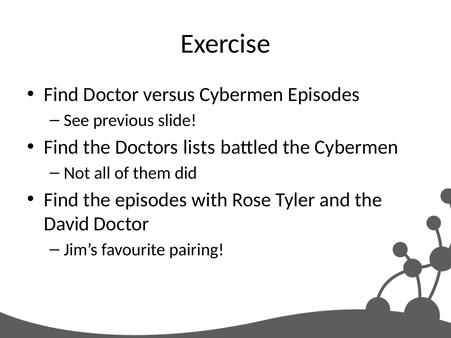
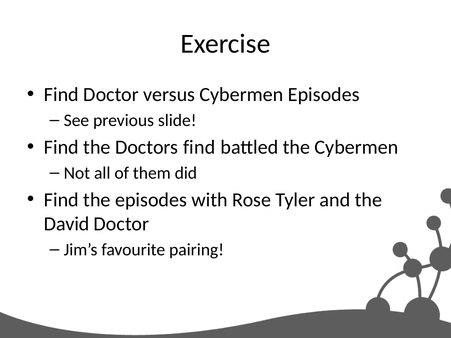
Doctors lists: lists -> find
